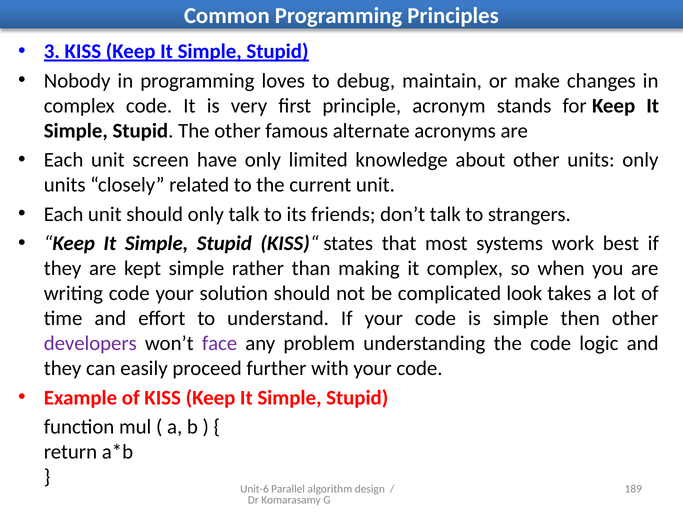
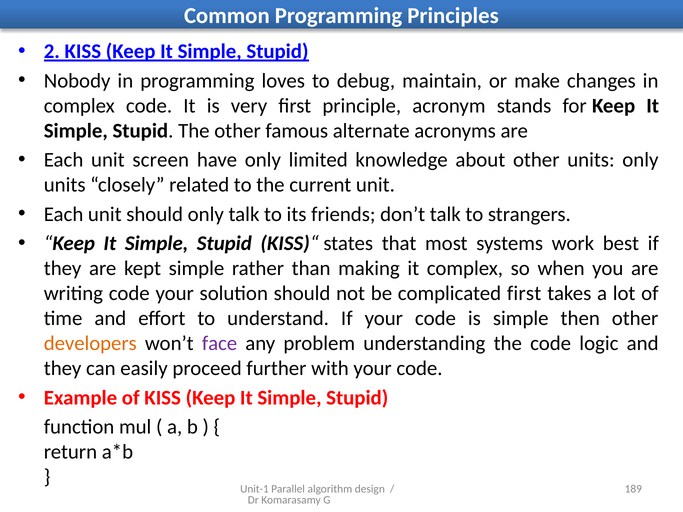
3: 3 -> 2
complicated look: look -> first
developers colour: purple -> orange
Unit-6: Unit-6 -> Unit-1
